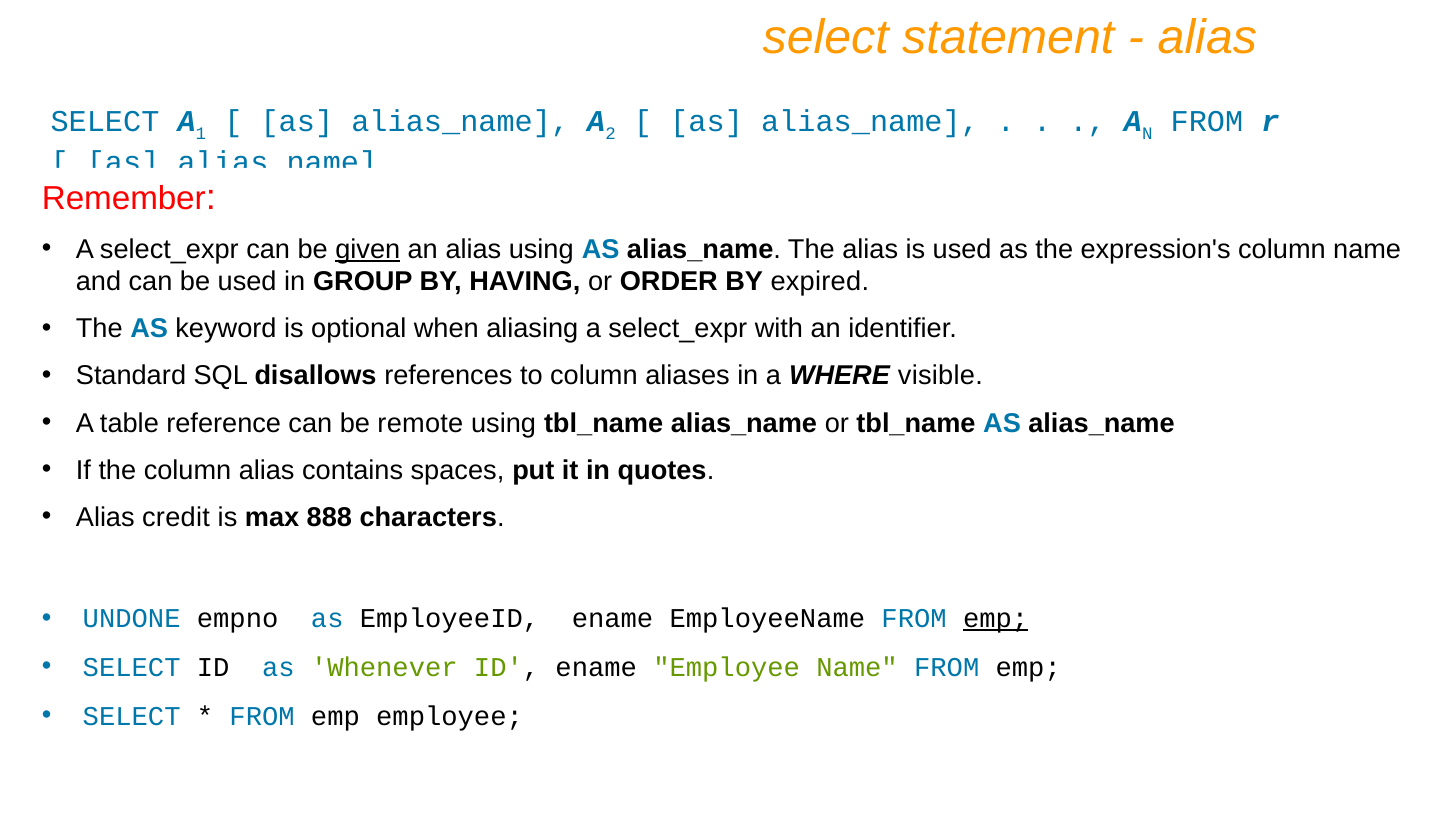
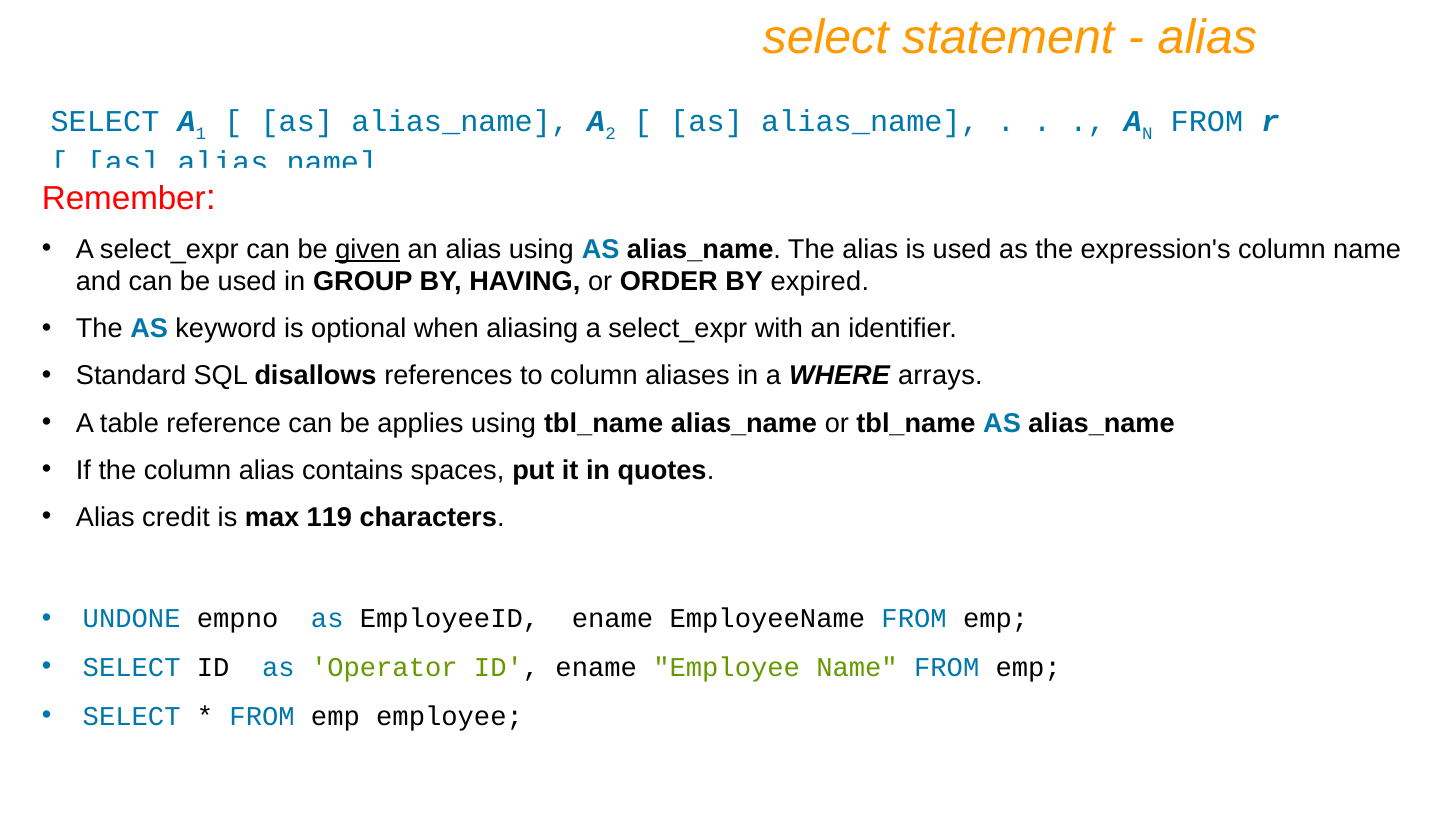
visible: visible -> arrays
remote: remote -> applies
888: 888 -> 119
emp at (996, 619) underline: present -> none
Whenever: Whenever -> Operator
